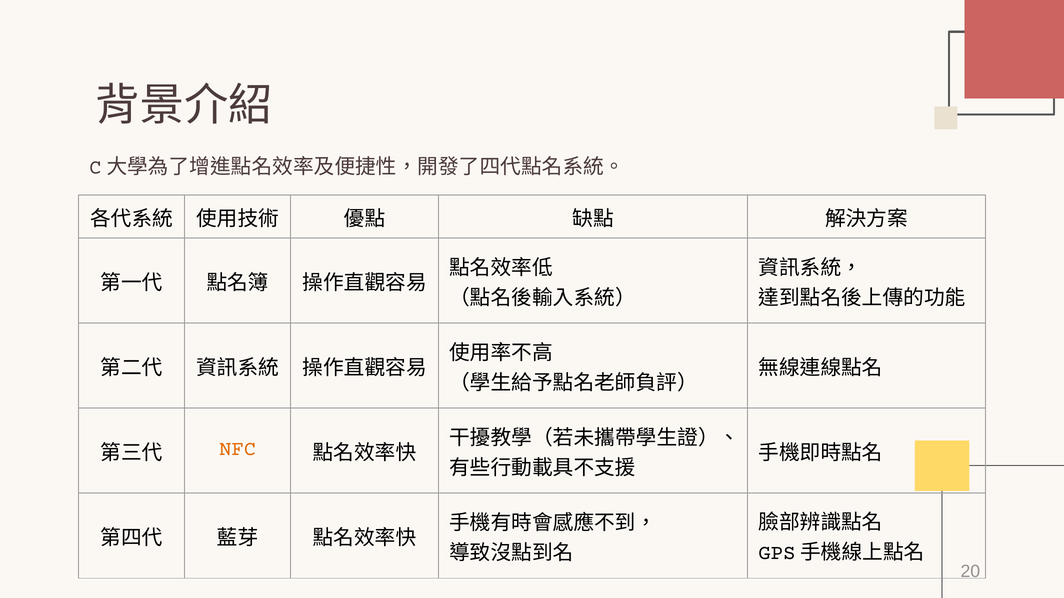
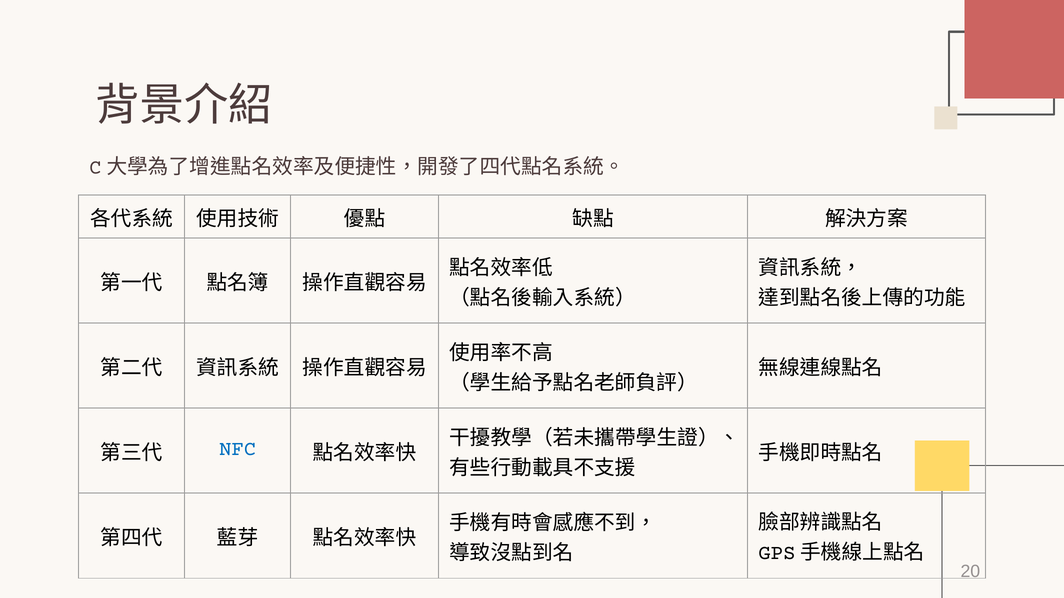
NFC colour: orange -> blue
